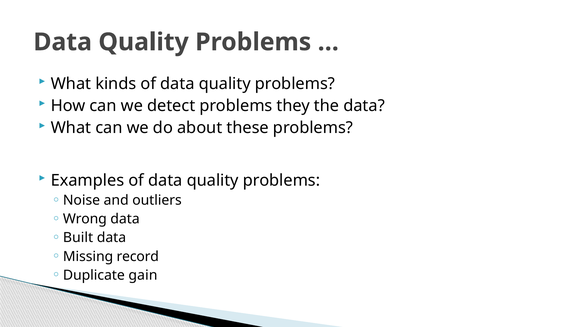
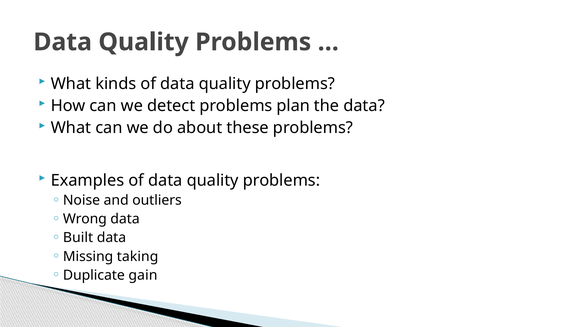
they: they -> plan
record: record -> taking
